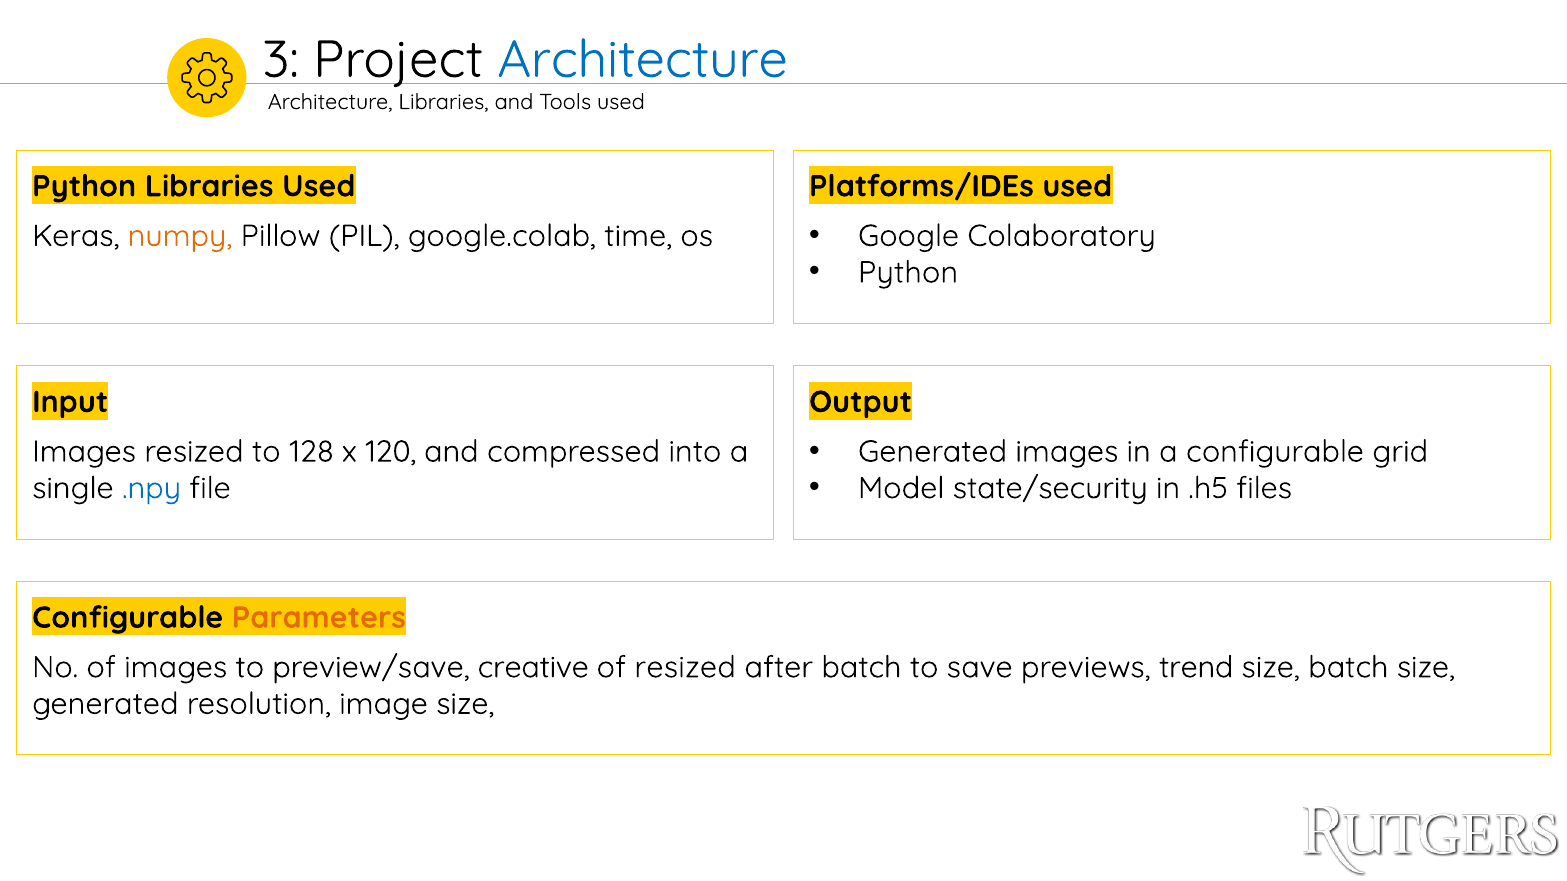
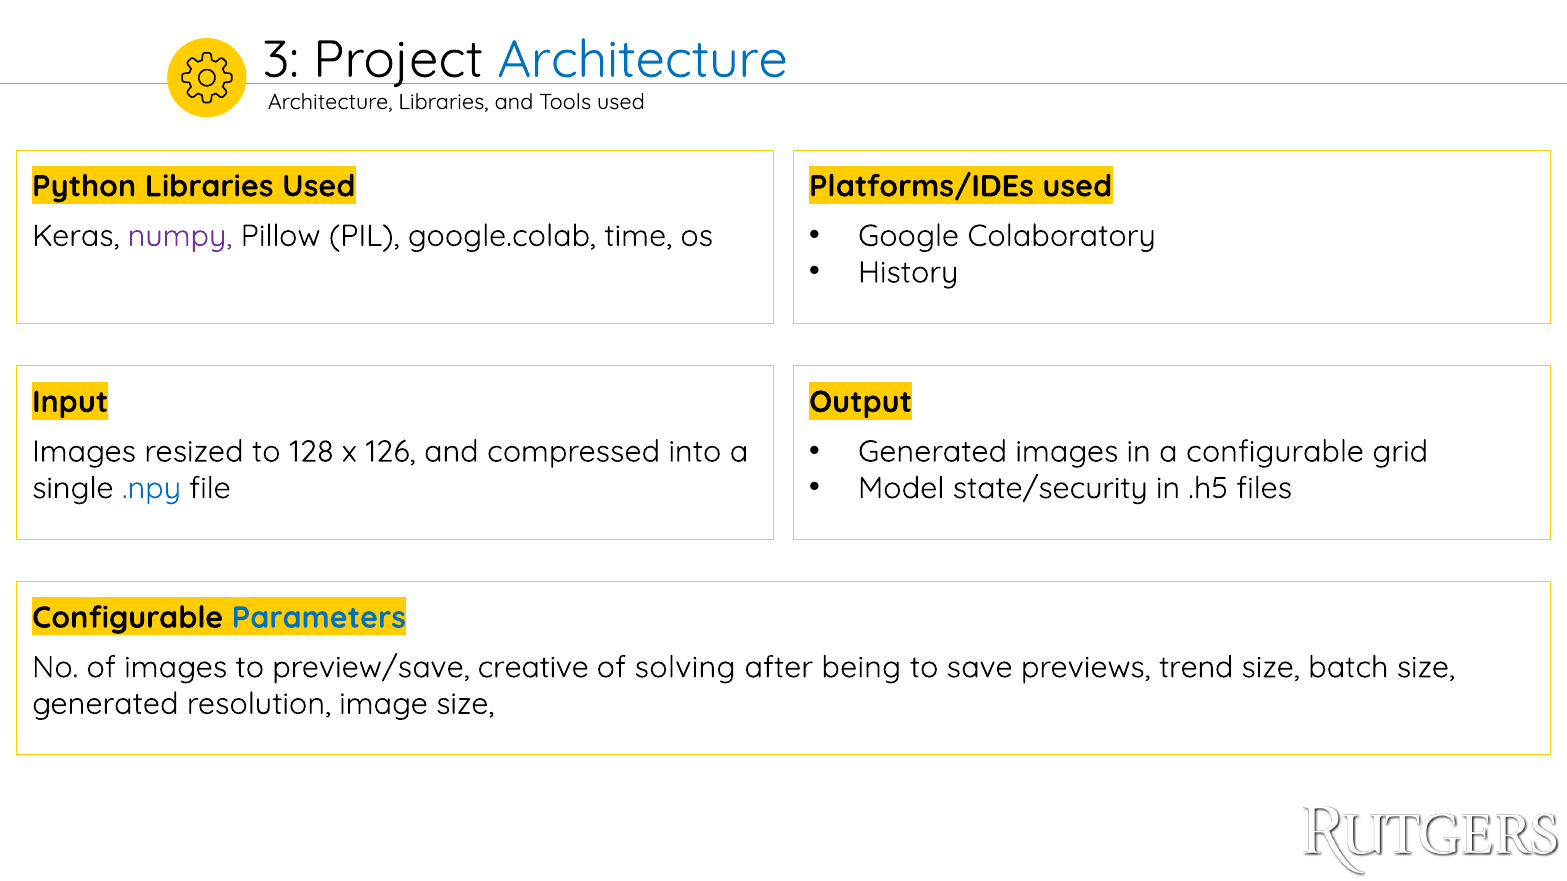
numpy colour: orange -> purple
Python at (908, 273): Python -> History
120: 120 -> 126
Parameters colour: orange -> blue
of resized: resized -> solving
after batch: batch -> being
